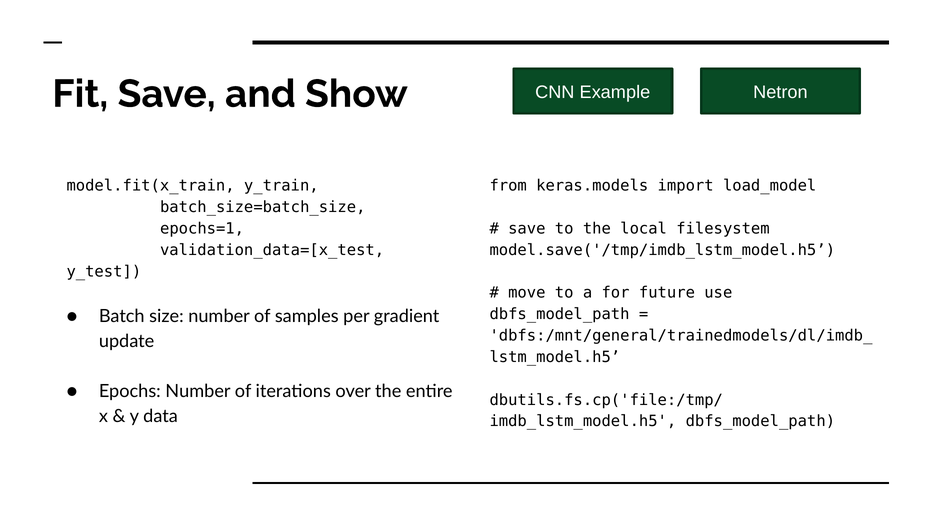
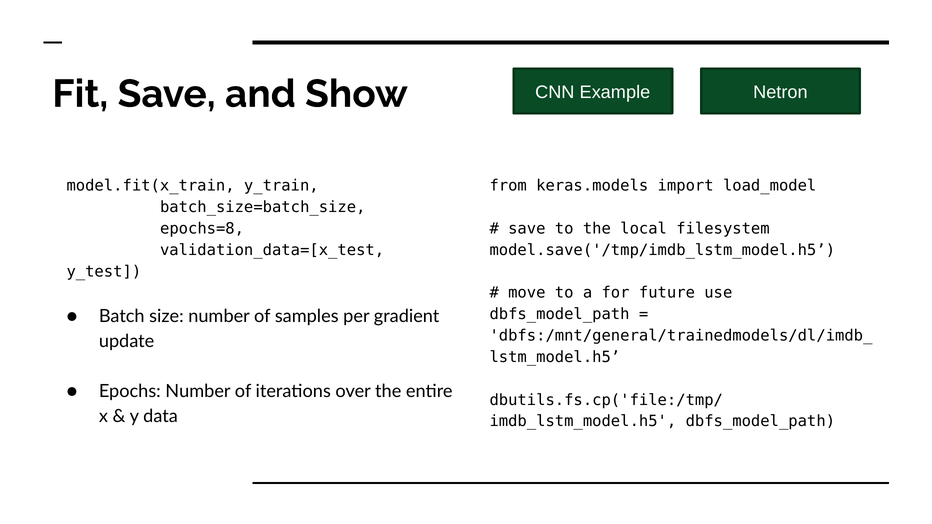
epochs=1: epochs=1 -> epochs=8
